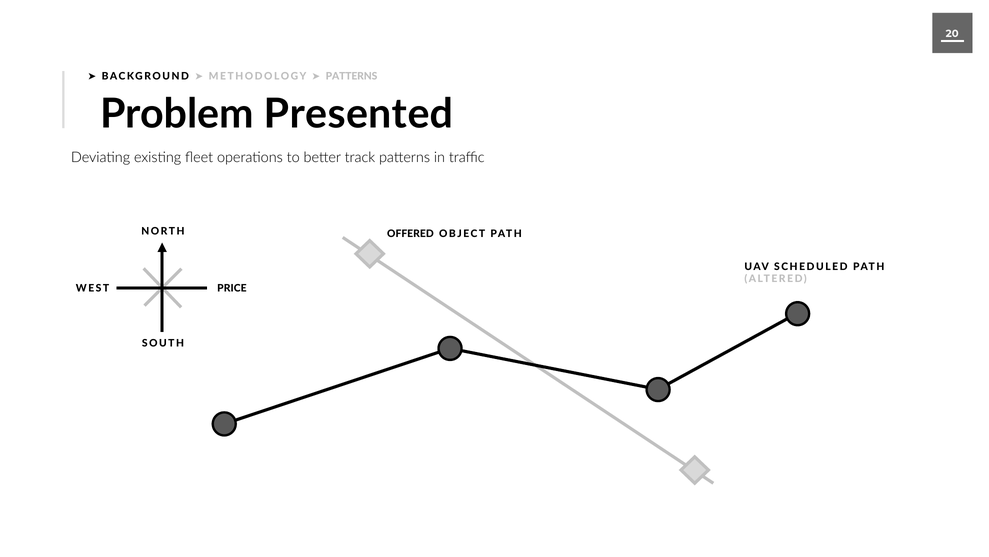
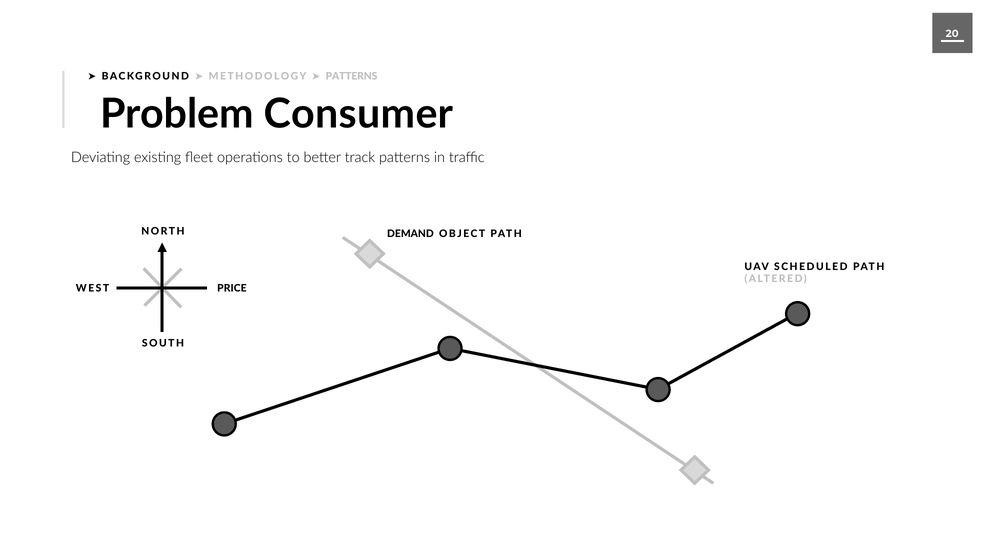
Presented: Presented -> Consumer
OFFERED: OFFERED -> DEMAND
